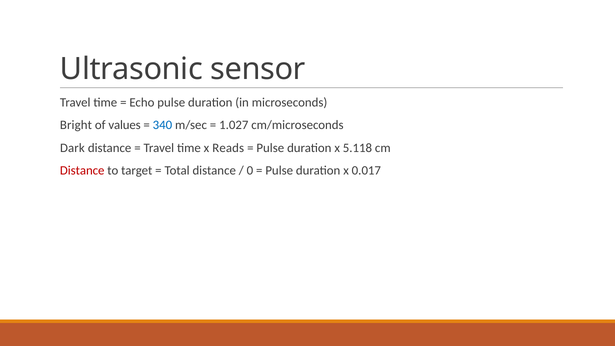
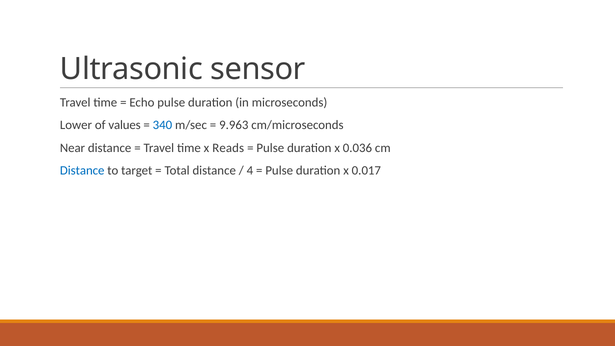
Bright: Bright -> Lower
1.027: 1.027 -> 9.963
Dark: Dark -> Near
5.118: 5.118 -> 0.036
Distance at (82, 171) colour: red -> blue
0: 0 -> 4
